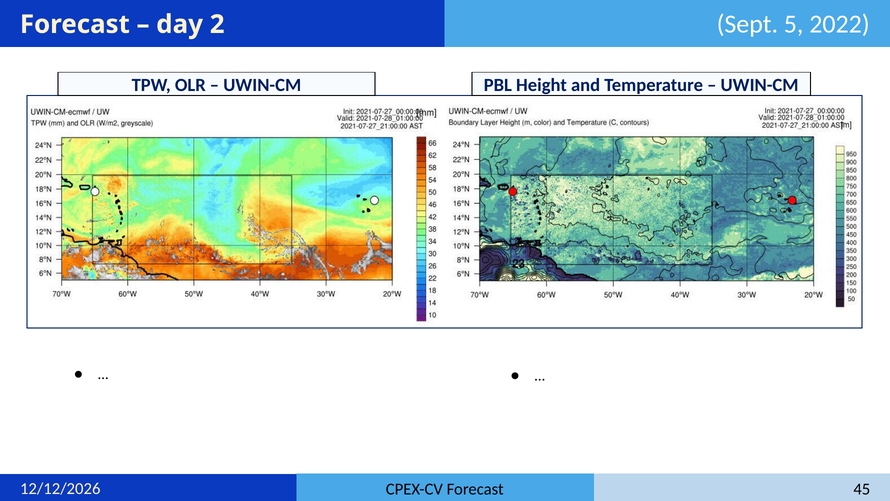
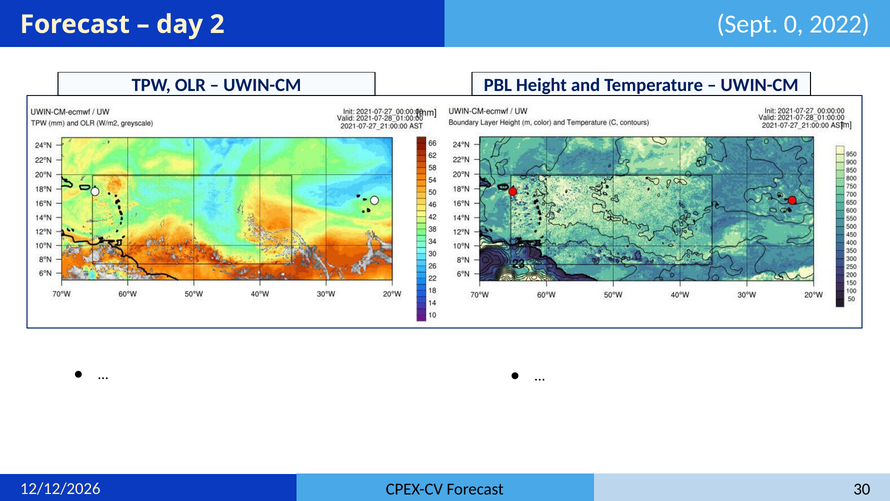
5: 5 -> 0
45: 45 -> 30
